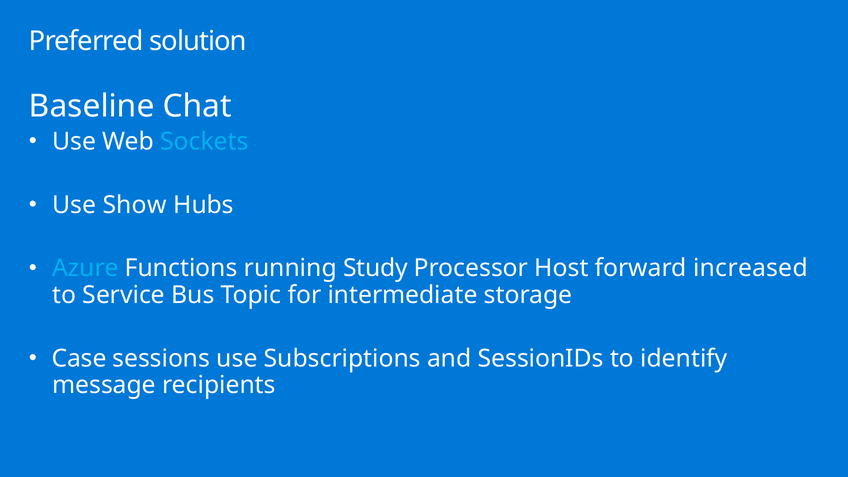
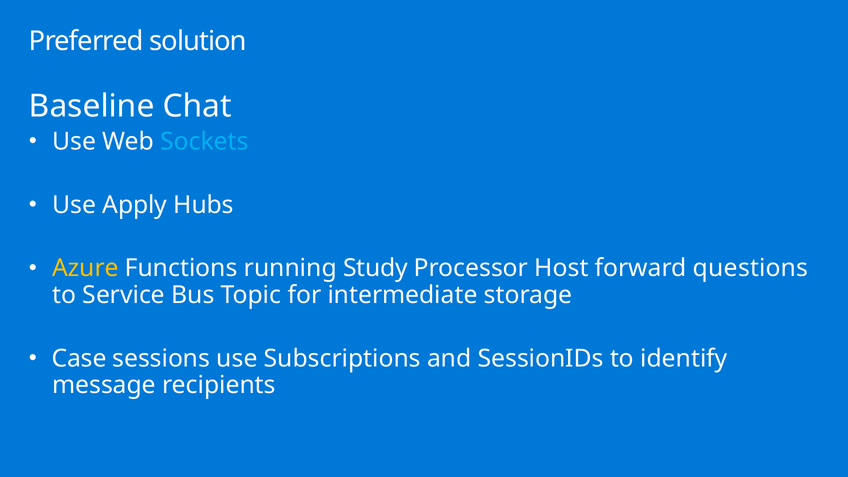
Show: Show -> Apply
Azure colour: light blue -> yellow
increased: increased -> questions
